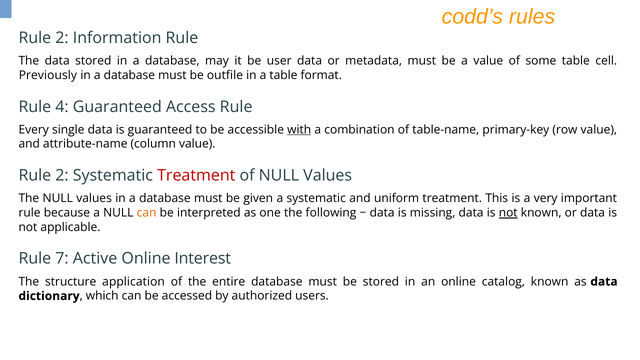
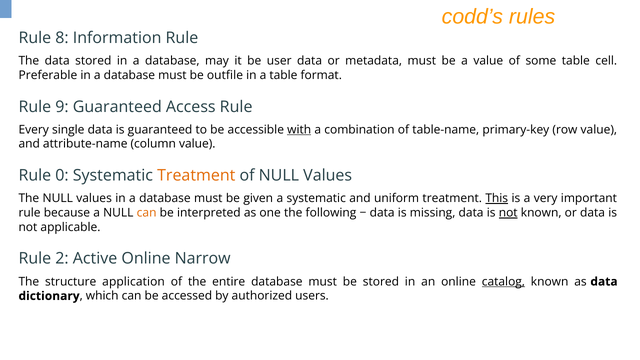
2 at (62, 38): 2 -> 8
Previously: Previously -> Preferable
4: 4 -> 9
2 at (62, 176): 2 -> 0
Treatment at (196, 176) colour: red -> orange
This underline: none -> present
7: 7 -> 2
Interest: Interest -> Narrow
catalog underline: none -> present
